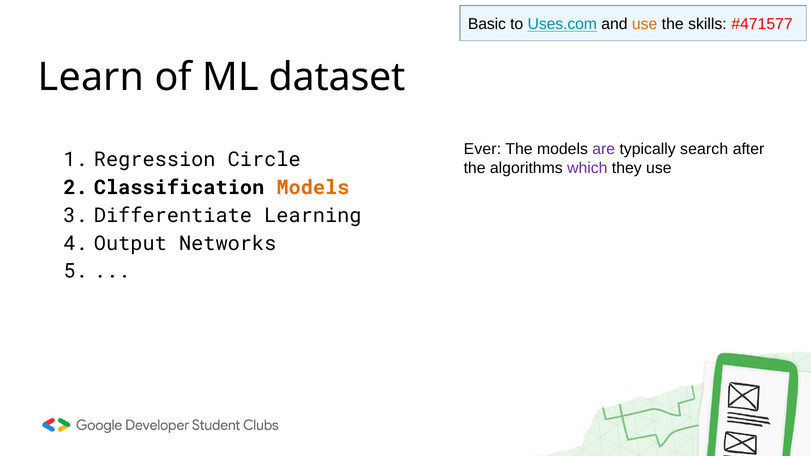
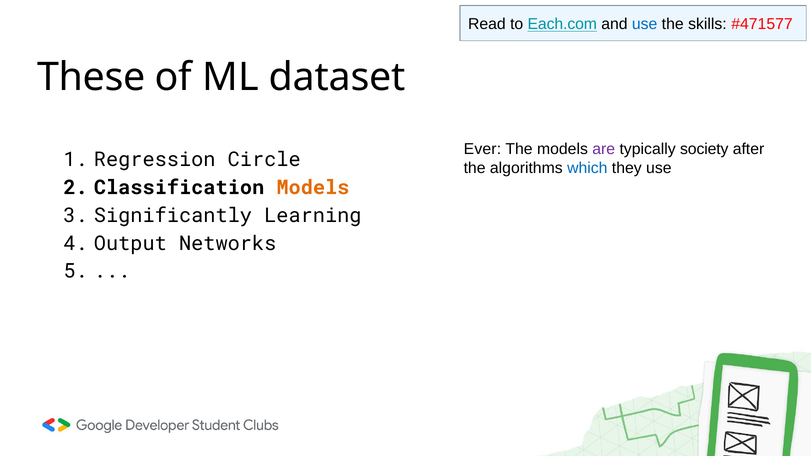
Basic: Basic -> Read
Uses.com: Uses.com -> Each.com
use at (645, 24) colour: orange -> blue
Learn: Learn -> These
search: search -> society
which colour: purple -> blue
Differentiate: Differentiate -> Significantly
